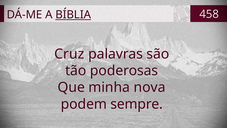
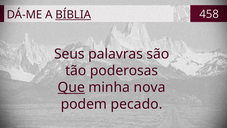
Cruz: Cruz -> Seus
Que underline: none -> present
sempre: sempre -> pecado
